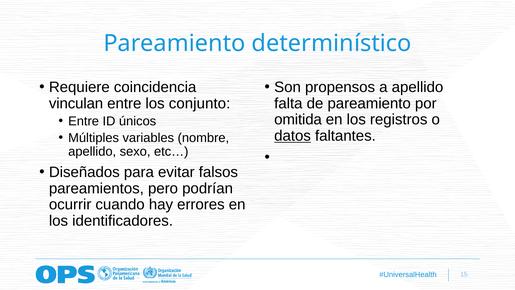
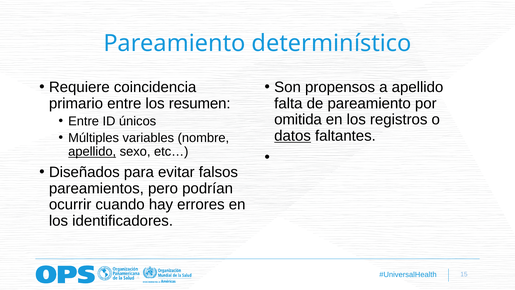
vinculan: vinculan -> primario
conjunto: conjunto -> resumen
apellido at (92, 152) underline: none -> present
